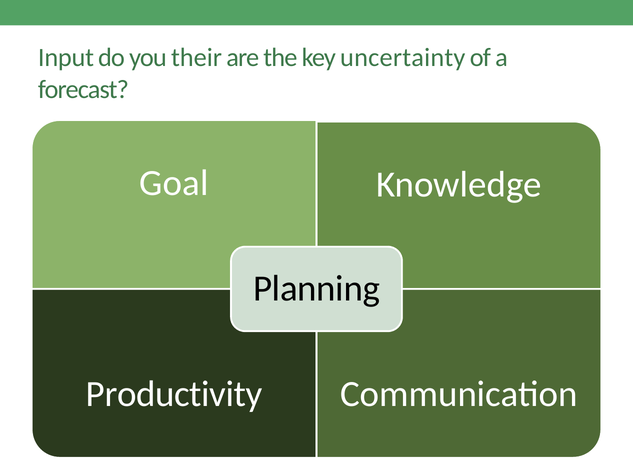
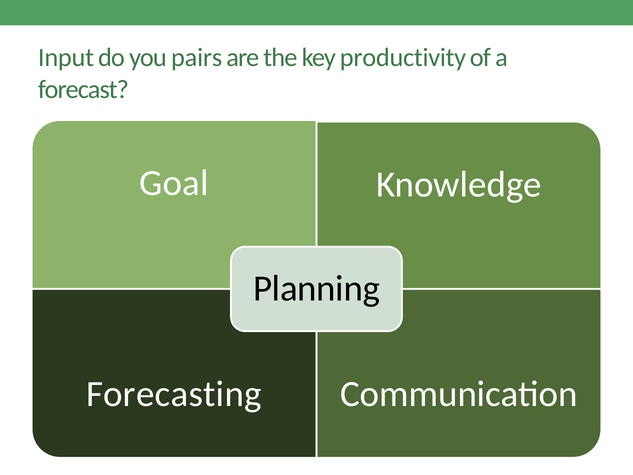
their: their -> pairs
uncertainty: uncertainty -> productivity
Productivity: Productivity -> Forecasting
